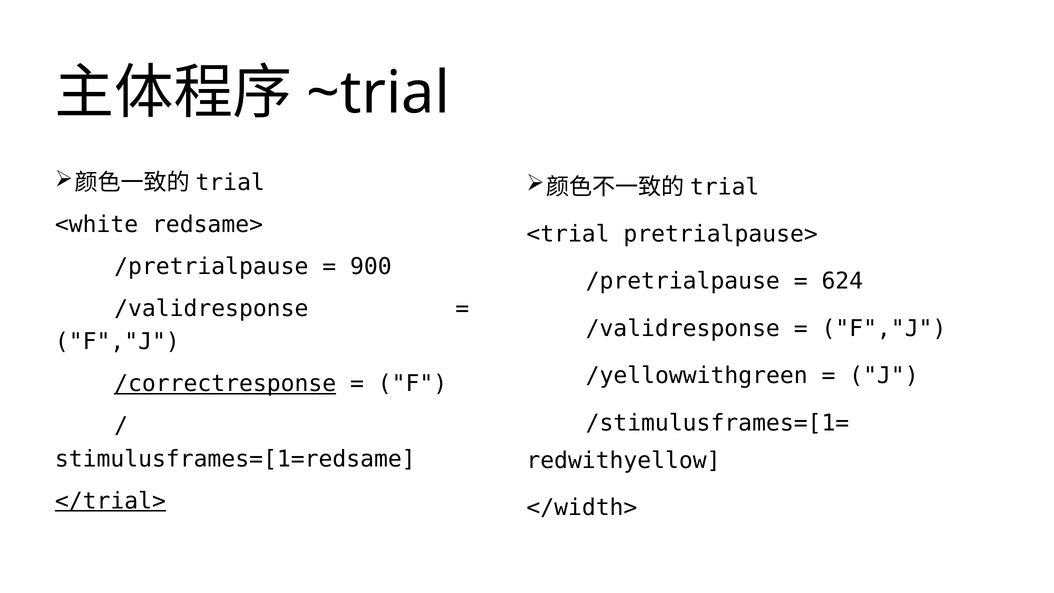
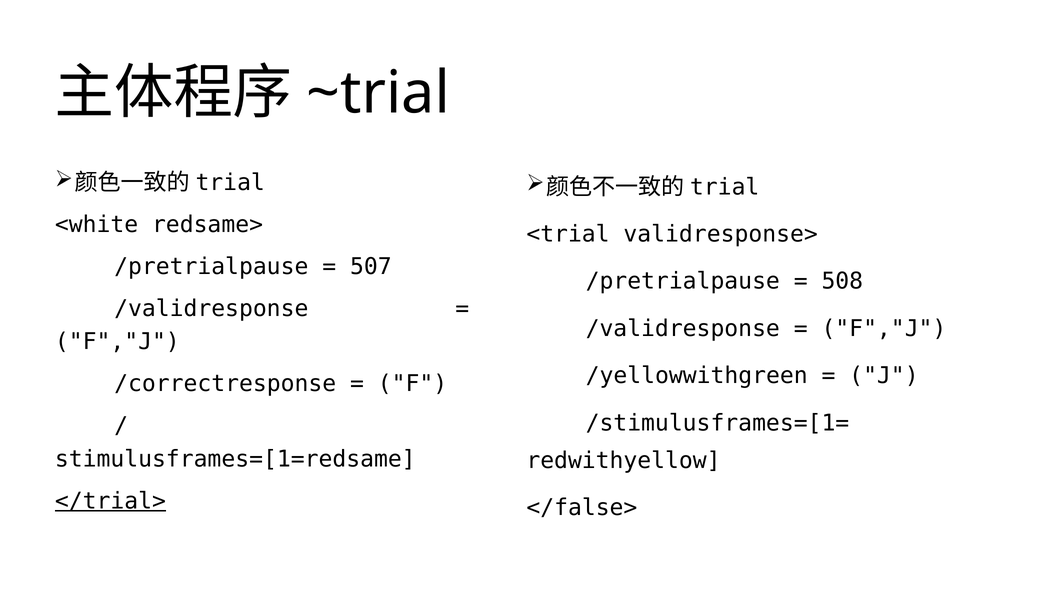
pretrialpause>: pretrialpause> -> validresponse>
900: 900 -> 507
624: 624 -> 508
/correctresponse underline: present -> none
</width>: </width> -> </false>
